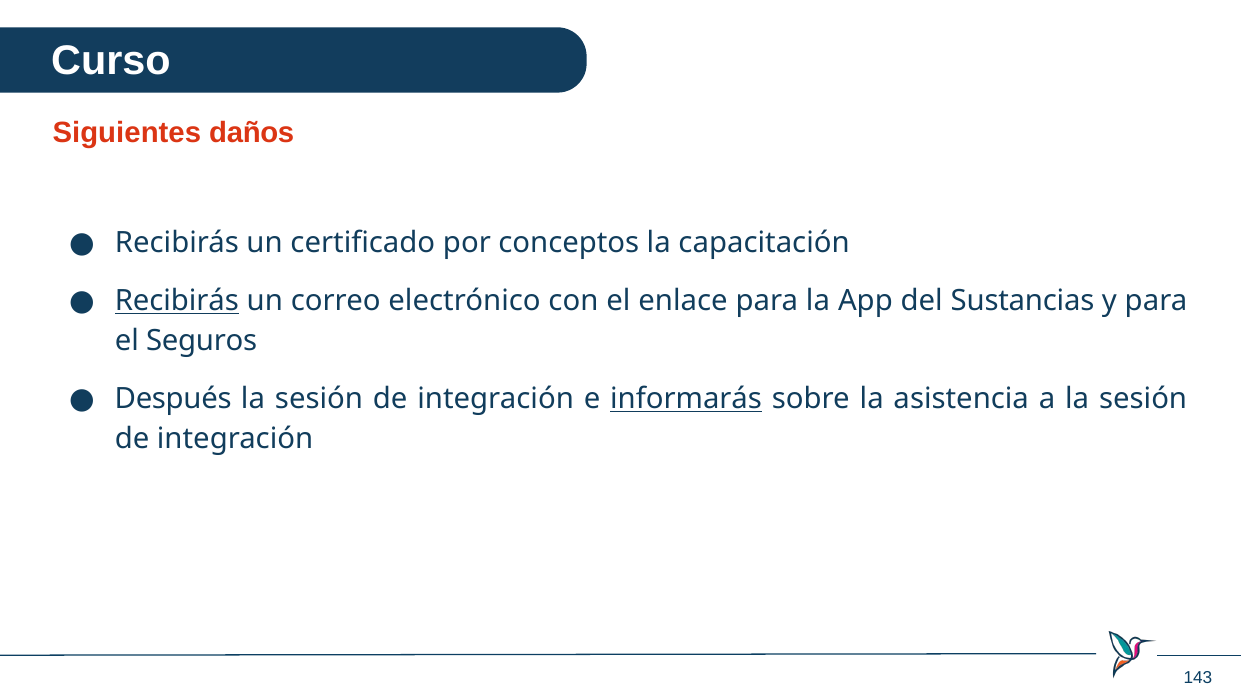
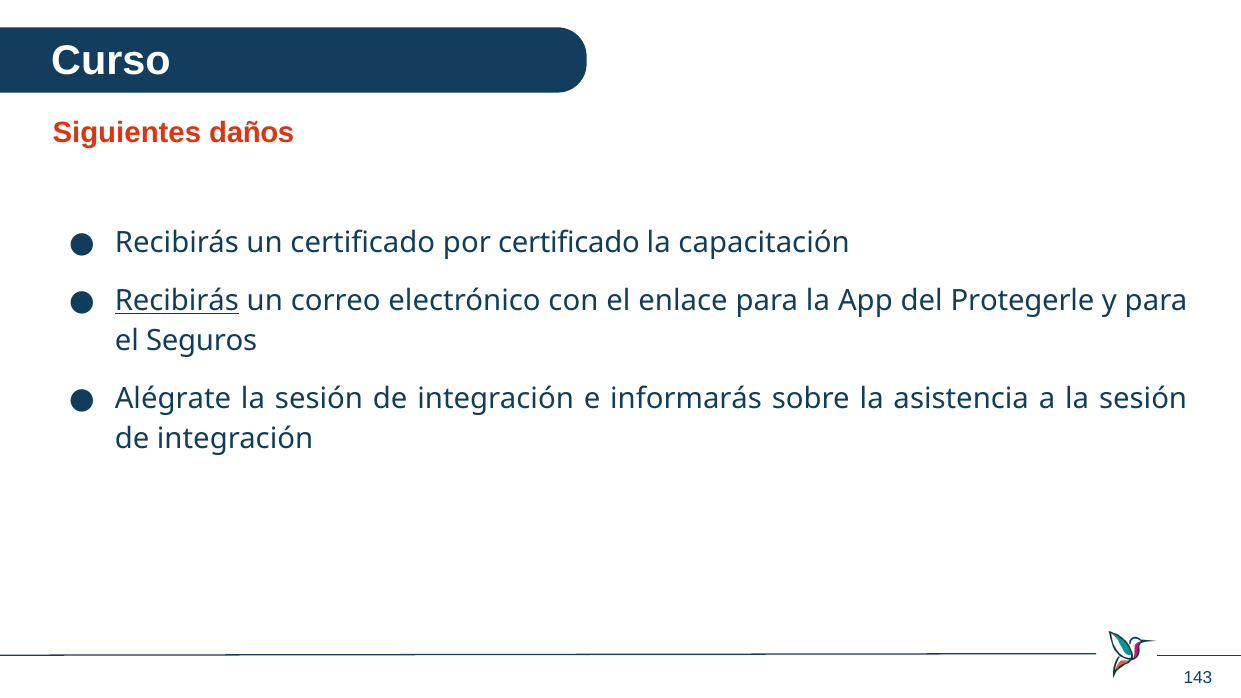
por conceptos: conceptos -> certificado
Sustancias: Sustancias -> Protegerle
Después: Después -> Alégrate
informarás underline: present -> none
